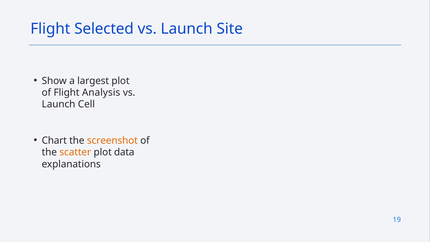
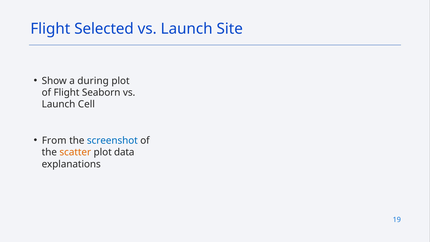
largest: largest -> during
Analysis: Analysis -> Seaborn
Chart: Chart -> From
screenshot colour: orange -> blue
